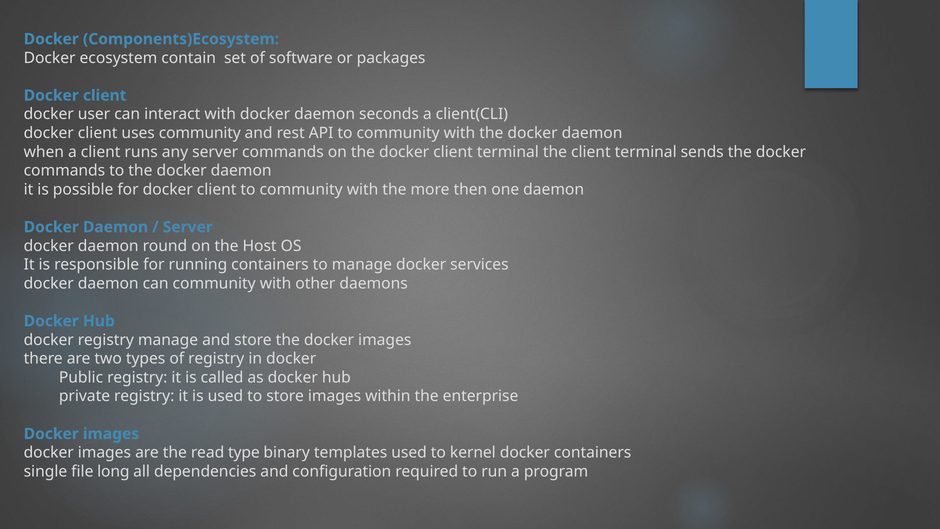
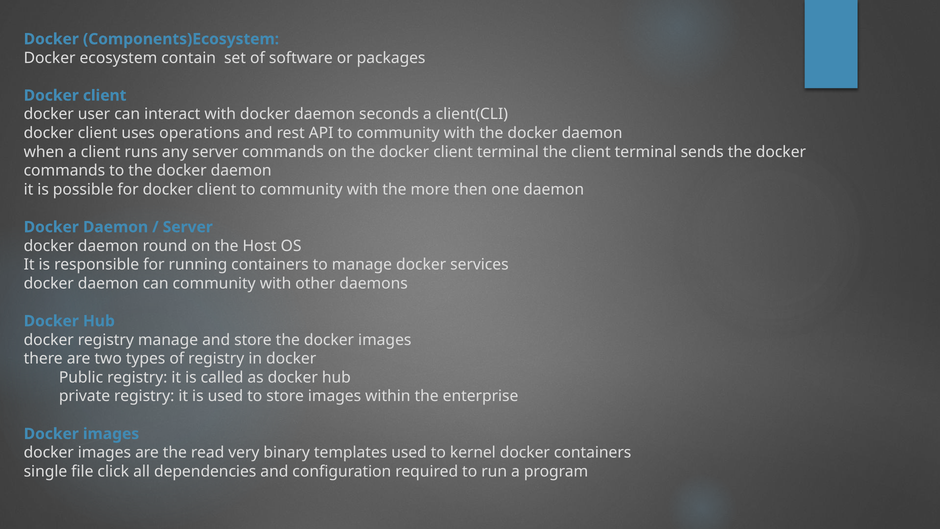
uses community: community -> operations
type: type -> very
long: long -> click
